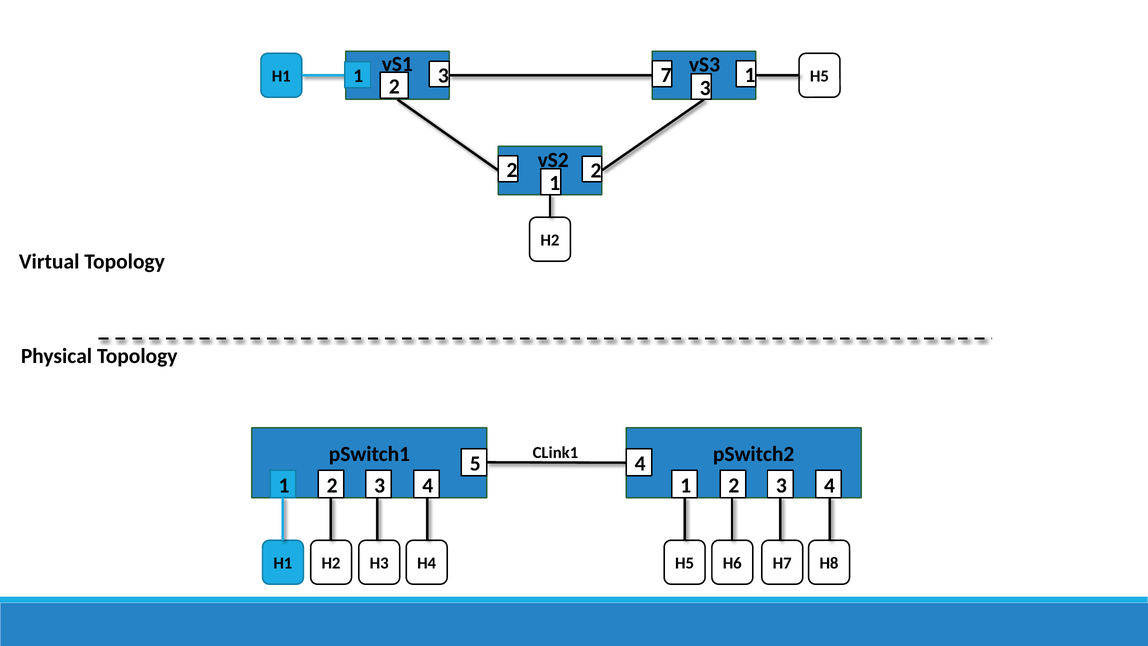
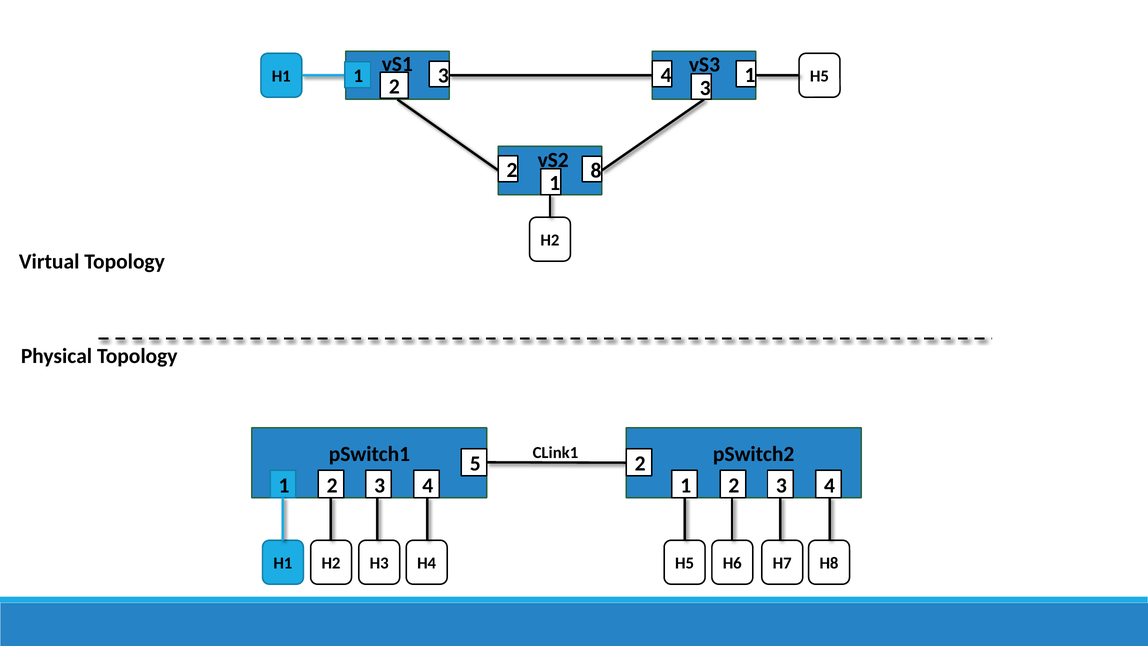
7 at (666, 75): 7 -> 4
2 2: 2 -> 8
5 4: 4 -> 2
